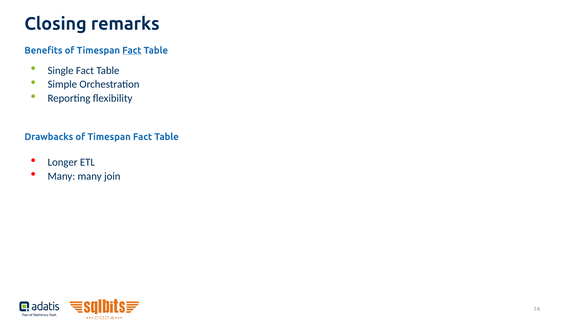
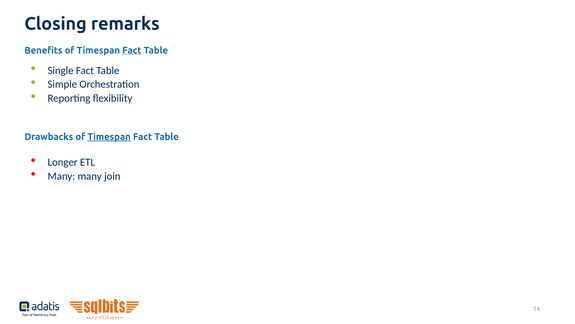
Timespan at (109, 137) underline: none -> present
